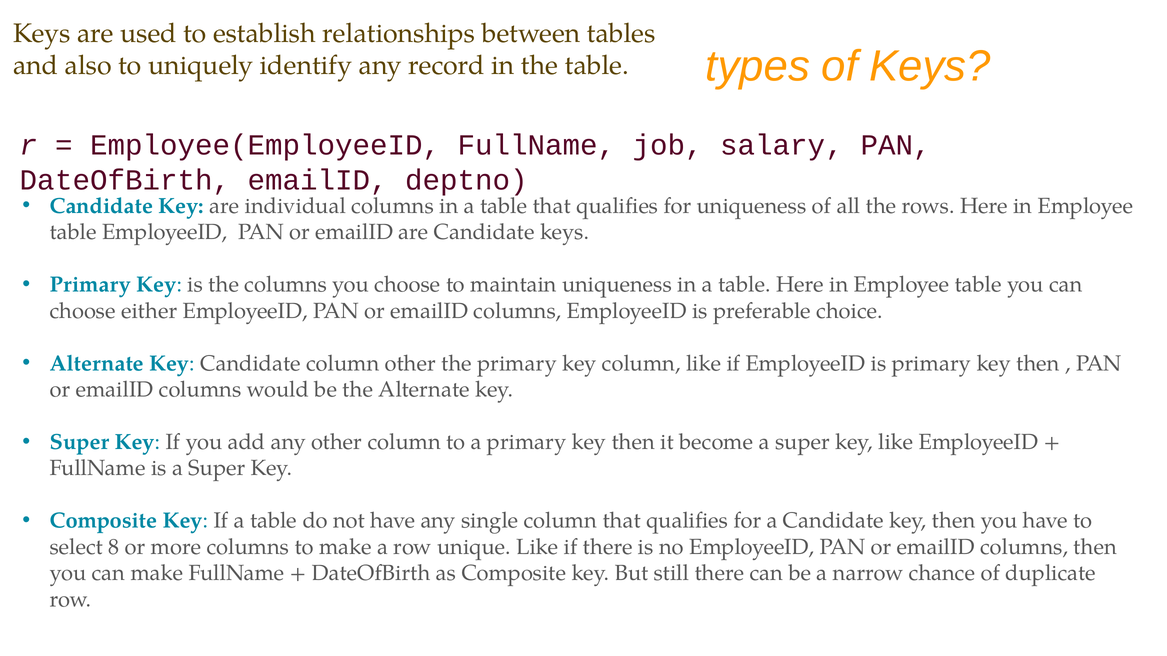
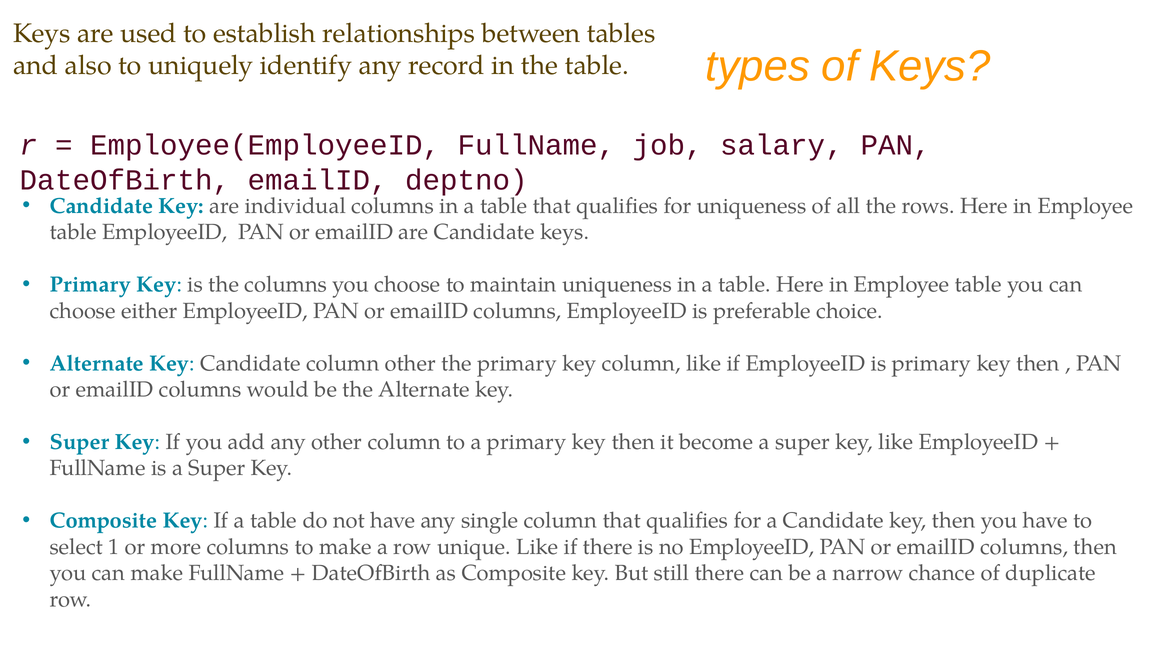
8: 8 -> 1
